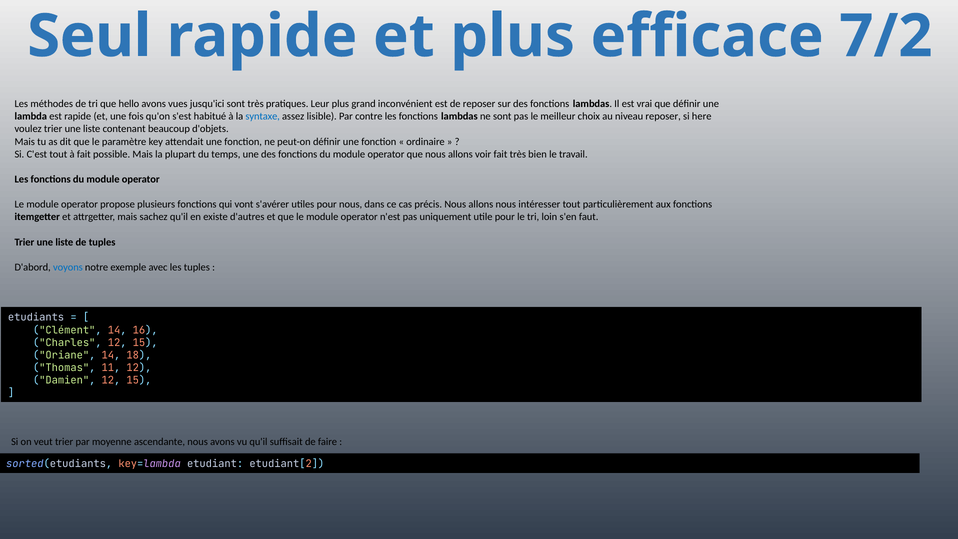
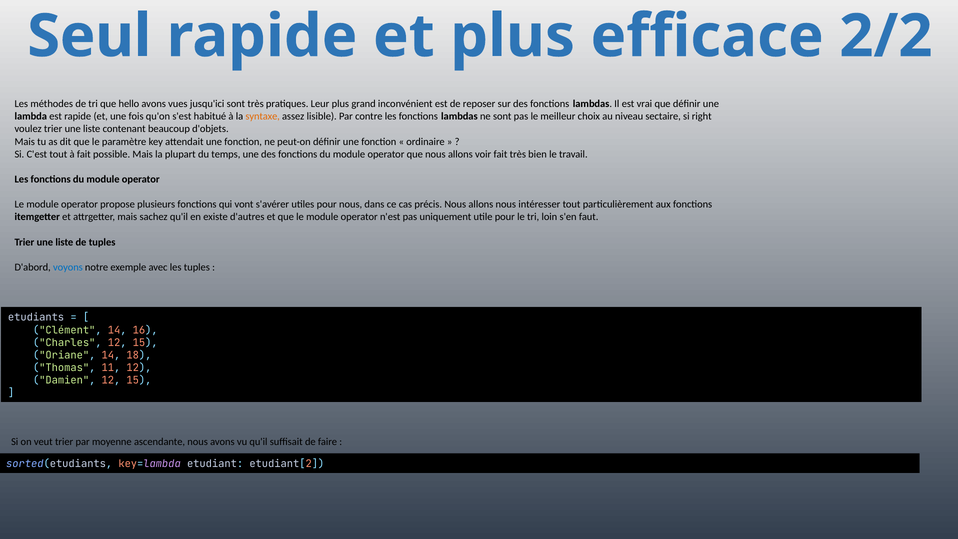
7/2: 7/2 -> 2/2
syntaxe colour: blue -> orange
niveau reposer: reposer -> sectaire
here: here -> right
